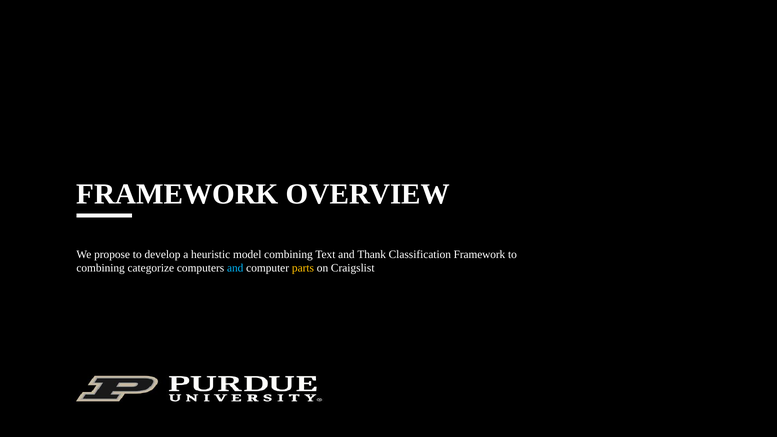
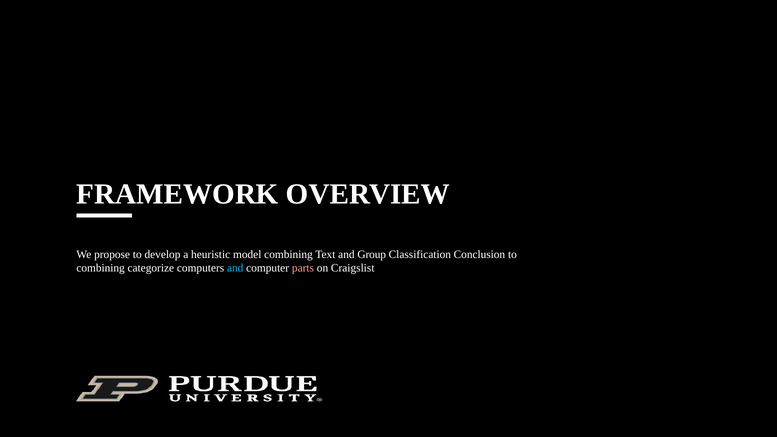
Thank: Thank -> Group
Classification Framework: Framework -> Conclusion
parts colour: yellow -> pink
